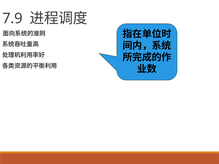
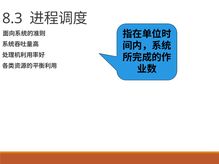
7.9: 7.9 -> 8.3
